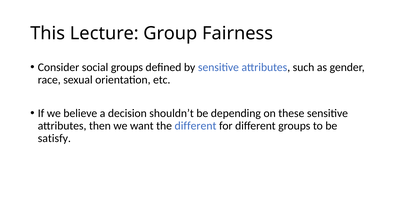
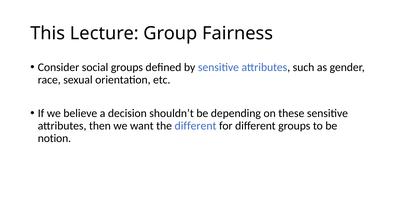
satisfy: satisfy -> notion
